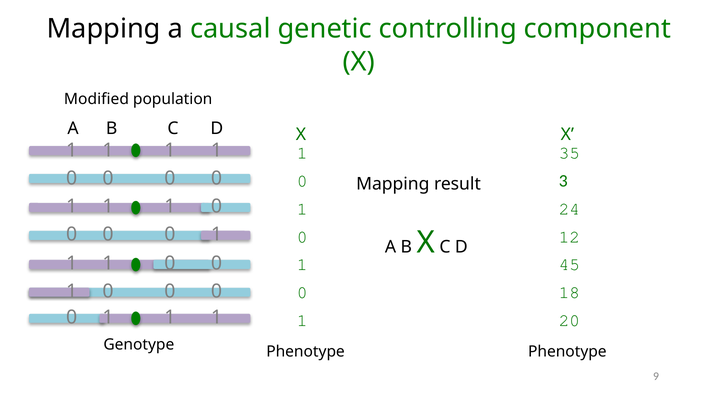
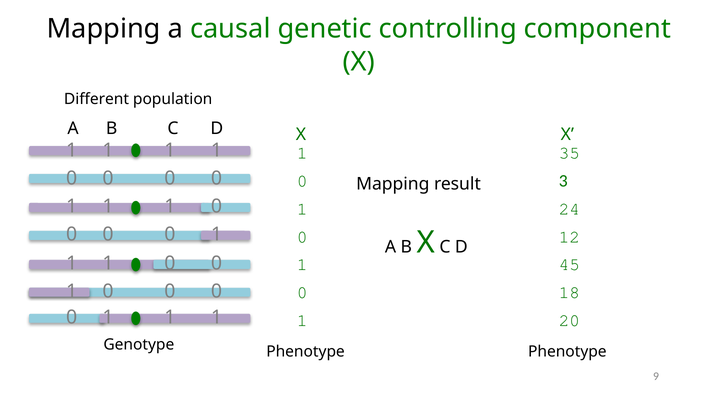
Modified: Modified -> Different
